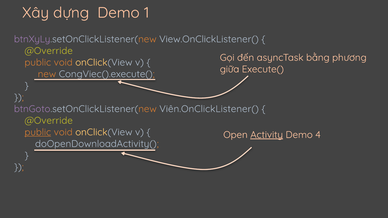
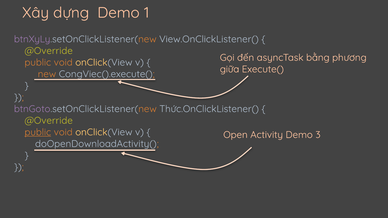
Viên.OnClickListener(: Viên.OnClickListener( -> Thức.OnClickListener(
Activity underline: present -> none
4: 4 -> 3
